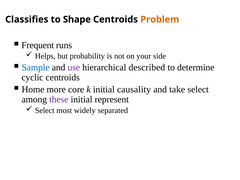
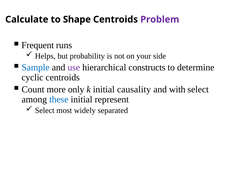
Classifies: Classifies -> Calculate
Problem colour: orange -> purple
described: described -> constructs
Home: Home -> Count
core: core -> only
take: take -> with
these colour: purple -> blue
